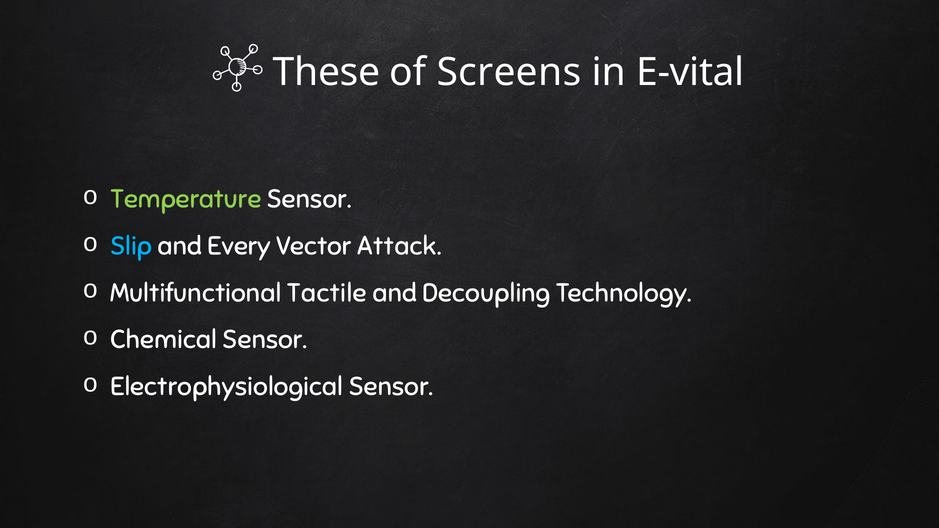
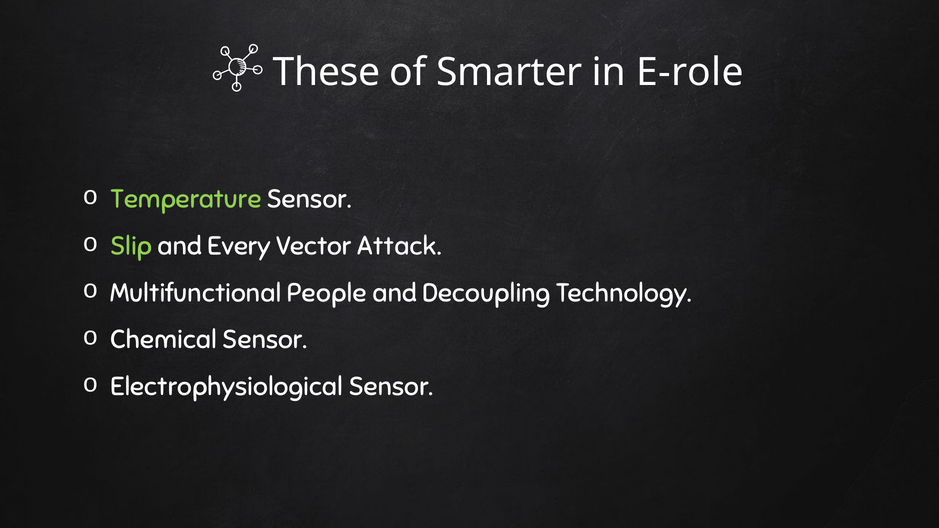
Screens: Screens -> Smarter
E-vital: E-vital -> E-role
Slip colour: light blue -> light green
Tactile: Tactile -> People
